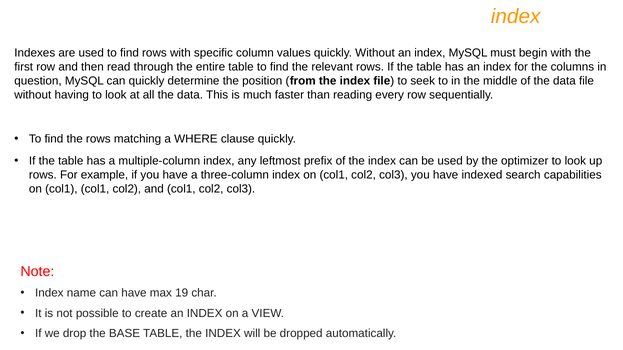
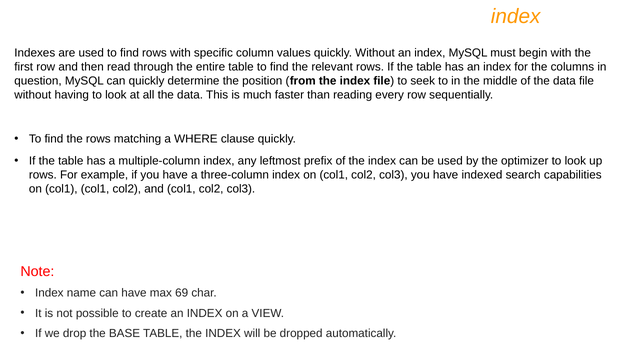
19: 19 -> 69
